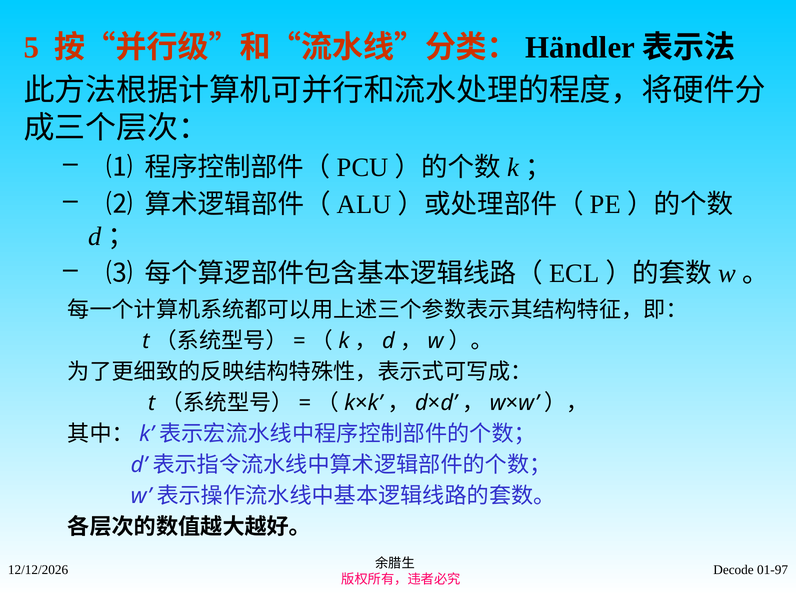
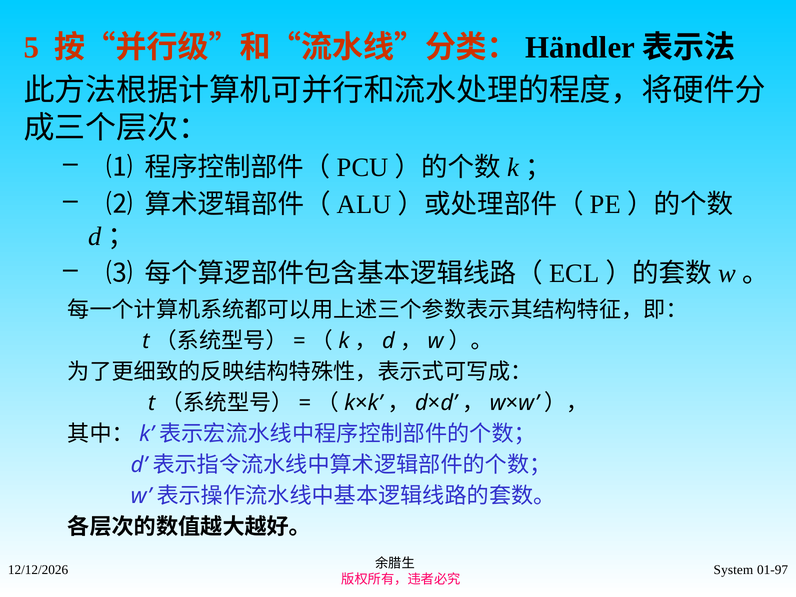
Decode: Decode -> System
